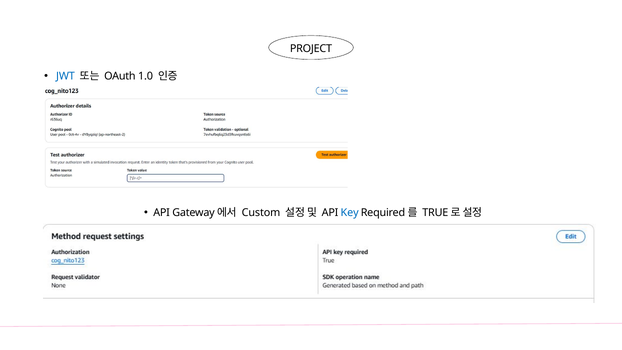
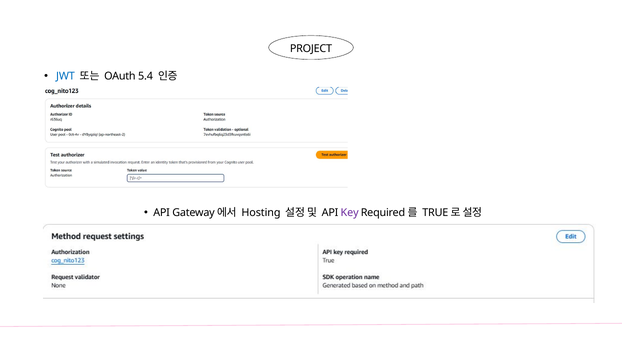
1.0: 1.0 -> 5.4
Custom: Custom -> Hosting
Key colour: blue -> purple
